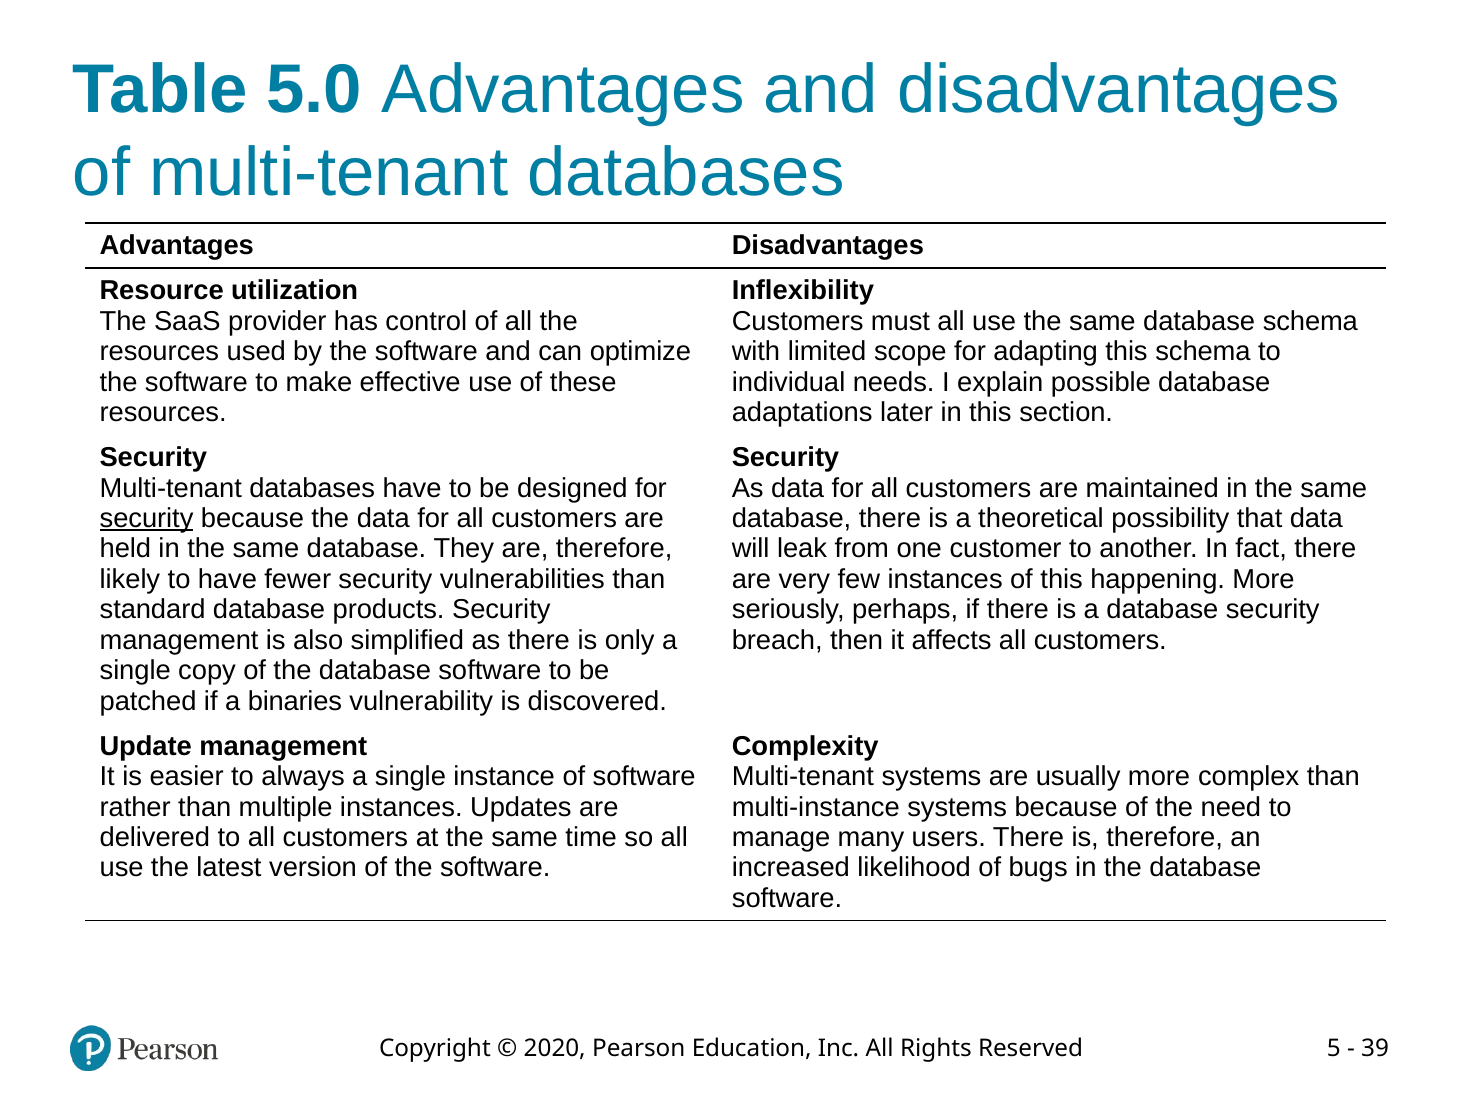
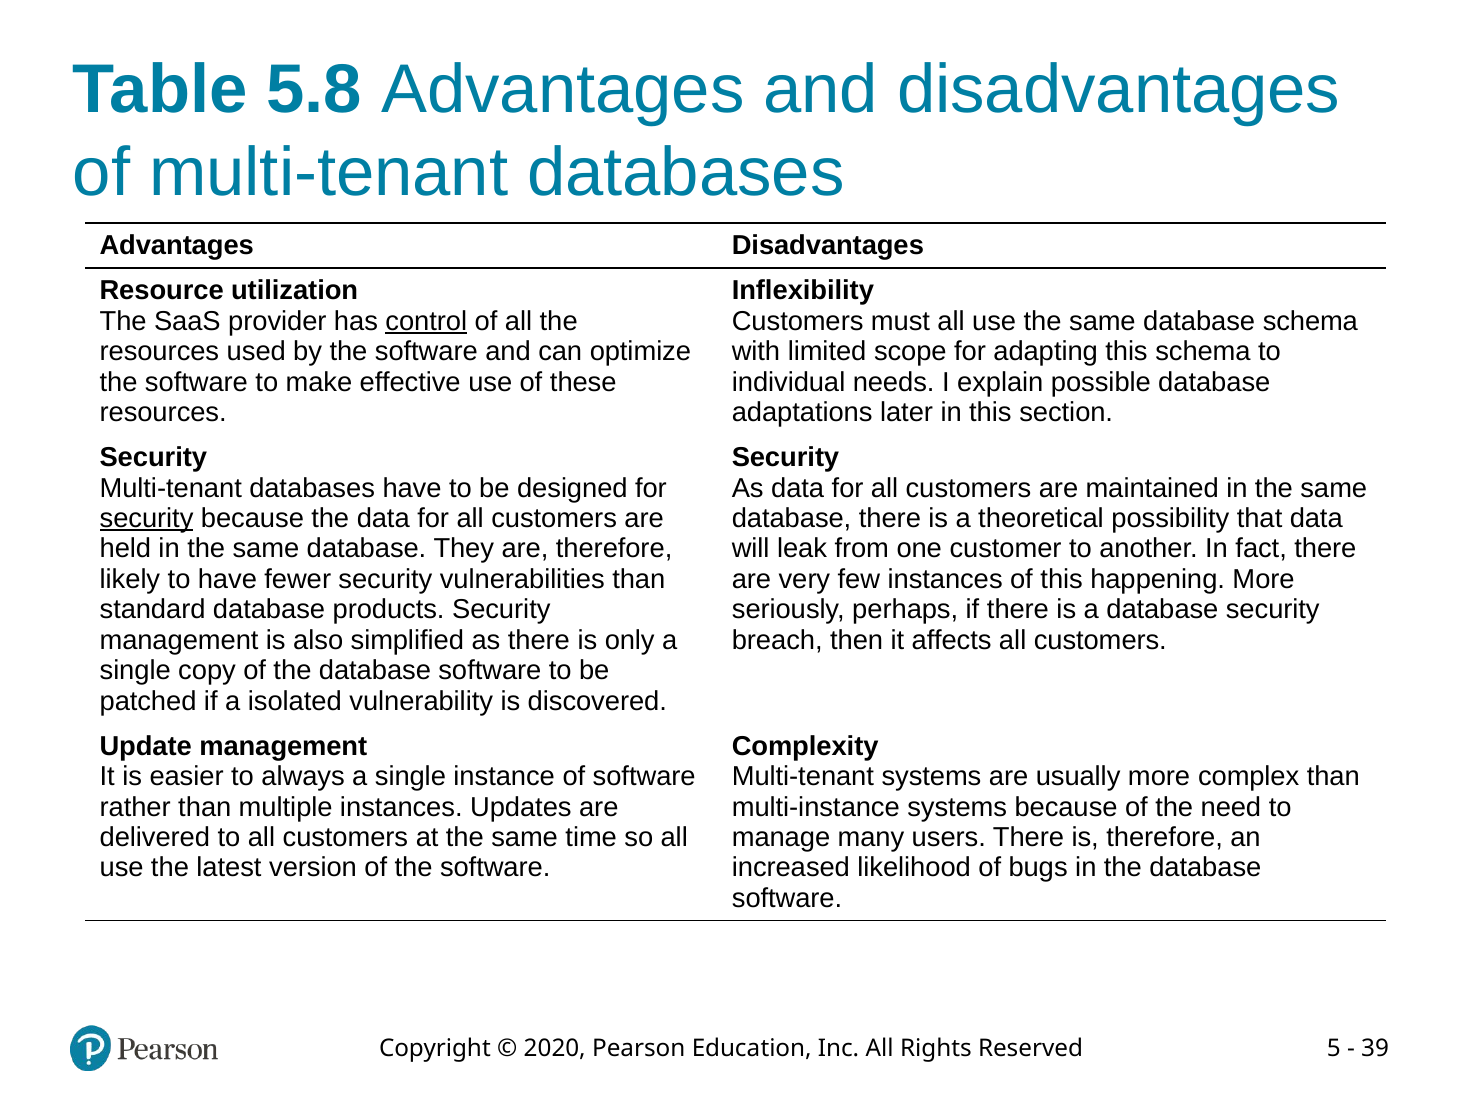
5.0: 5.0 -> 5.8
control underline: none -> present
binaries: binaries -> isolated
